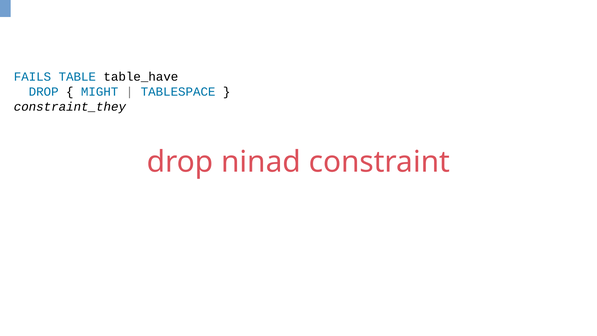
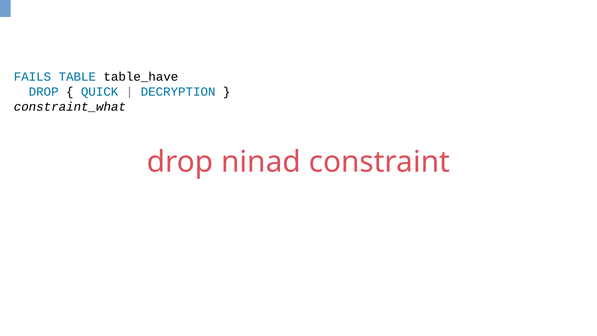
MIGHT: MIGHT -> QUICK
TABLESPACE: TABLESPACE -> DECRYPTION
constraint_they: constraint_they -> constraint_what
